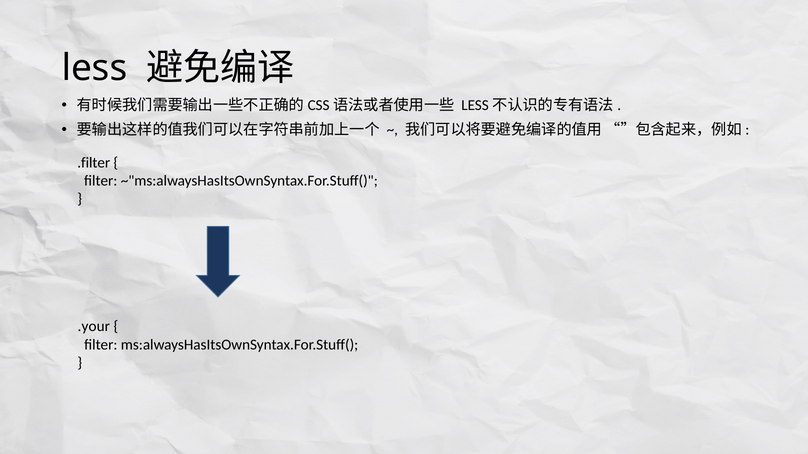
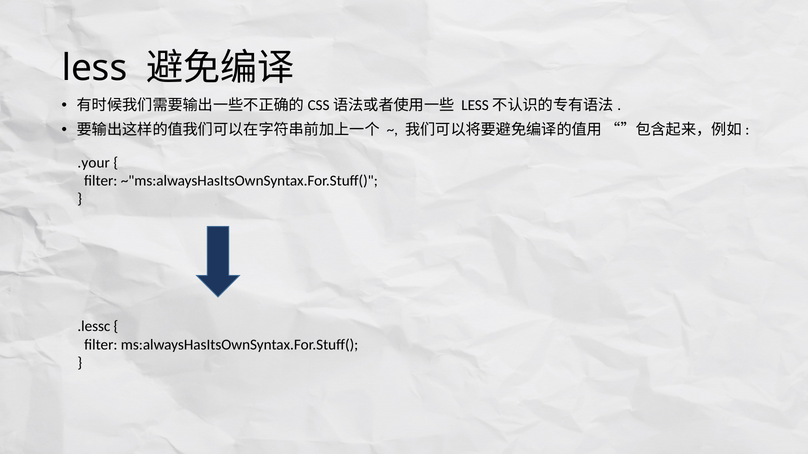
.filter: .filter -> .your
.your: .your -> .lessc
